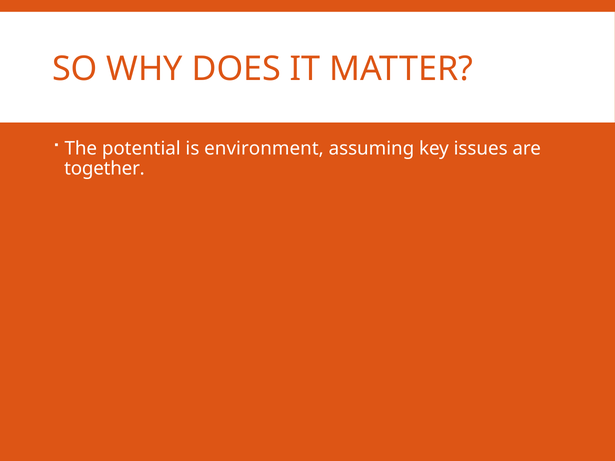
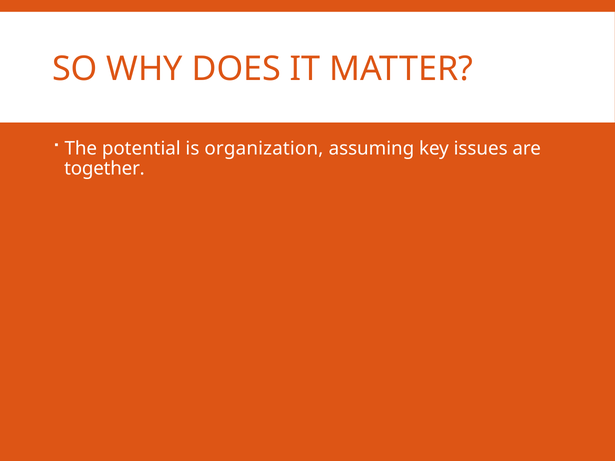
environment: environment -> organization
